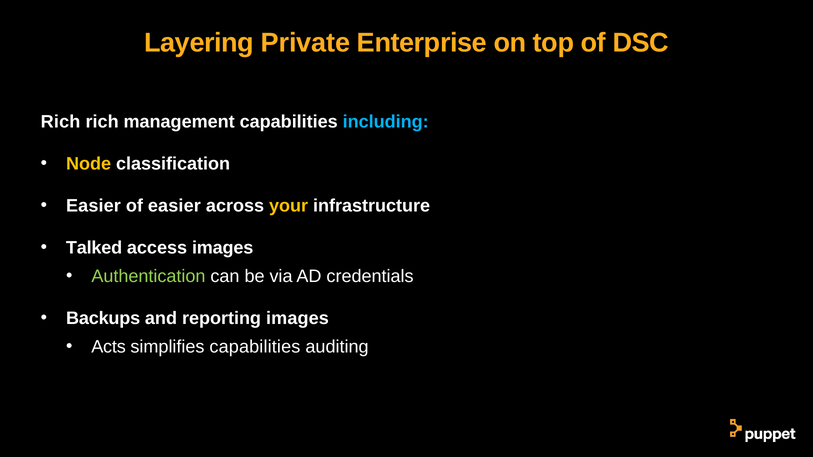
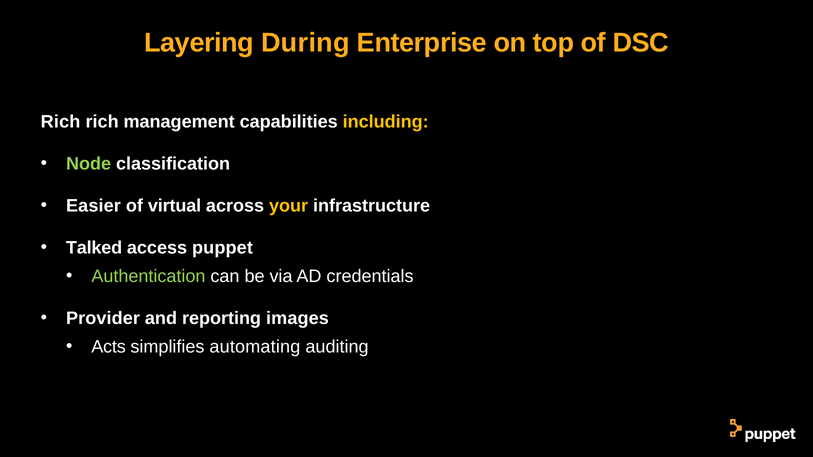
Private: Private -> During
including colour: light blue -> yellow
Node colour: yellow -> light green
of easier: easier -> virtual
access images: images -> puppet
Backups: Backups -> Provider
simplifies capabilities: capabilities -> automating
